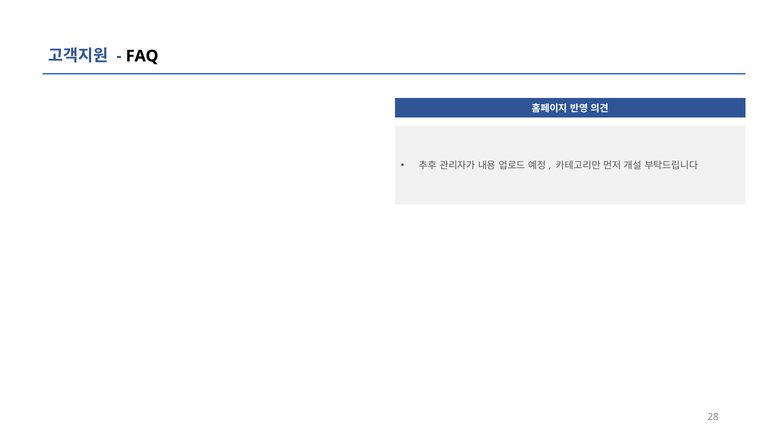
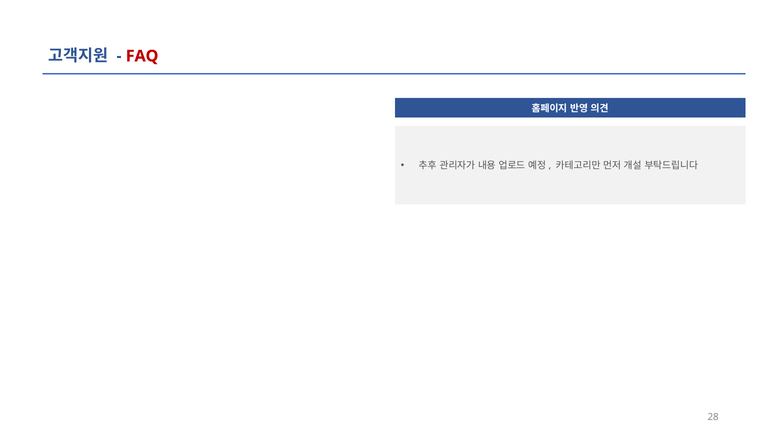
FAQ colour: black -> red
